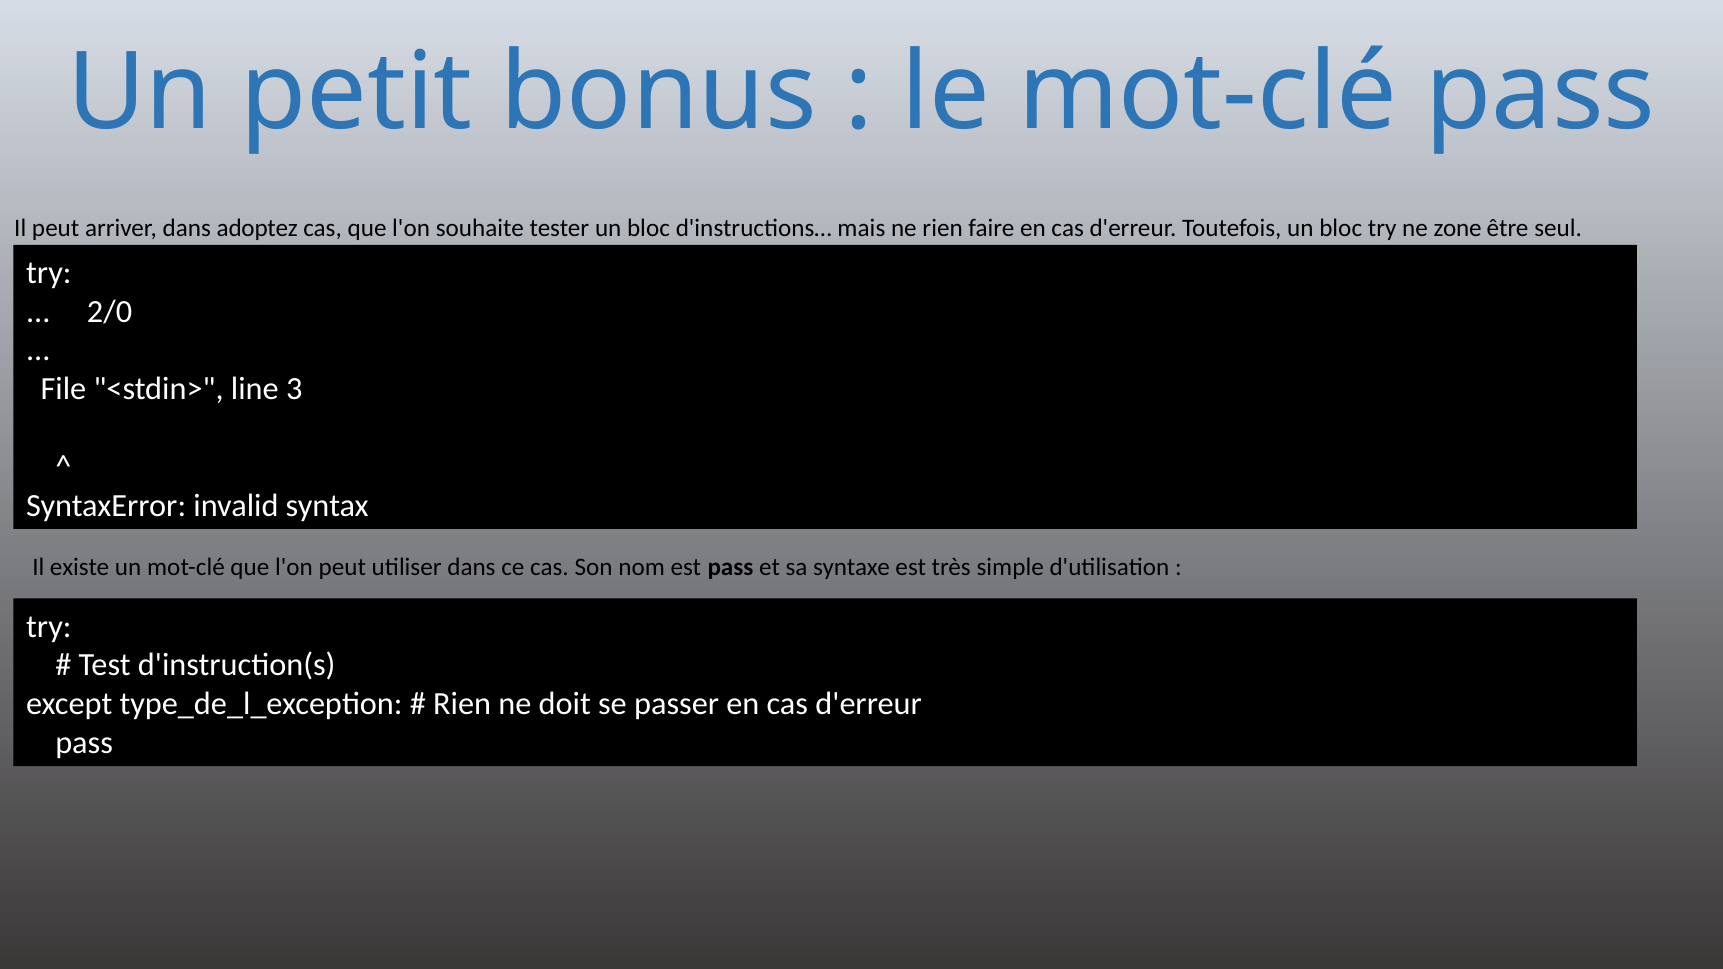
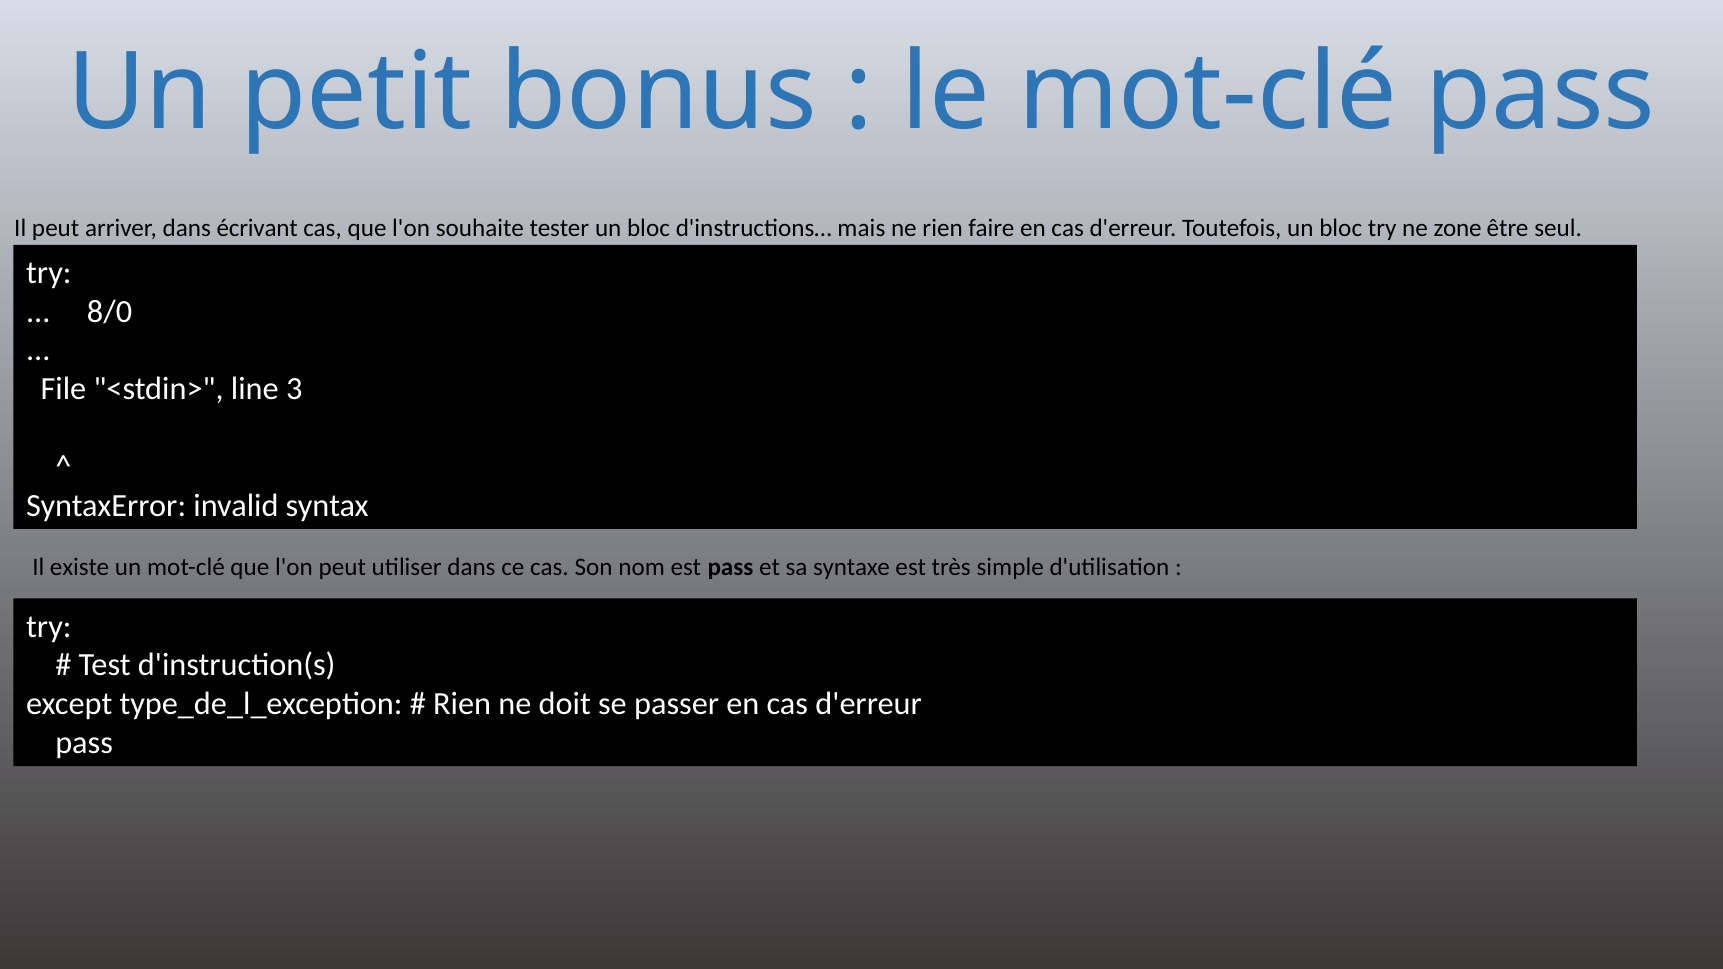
adoptez: adoptez -> écrivant
2/0: 2/0 -> 8/0
